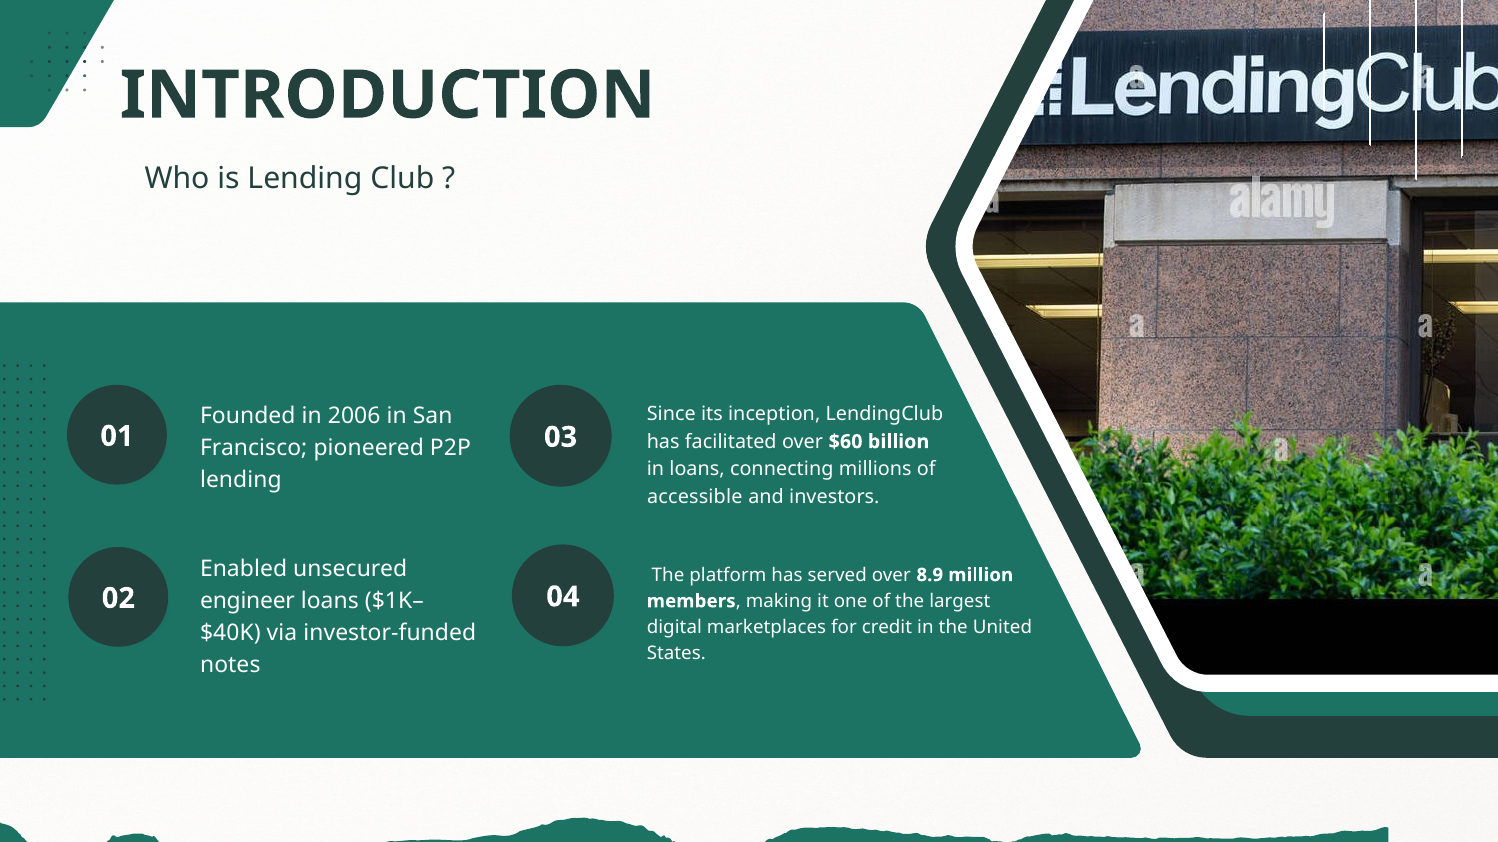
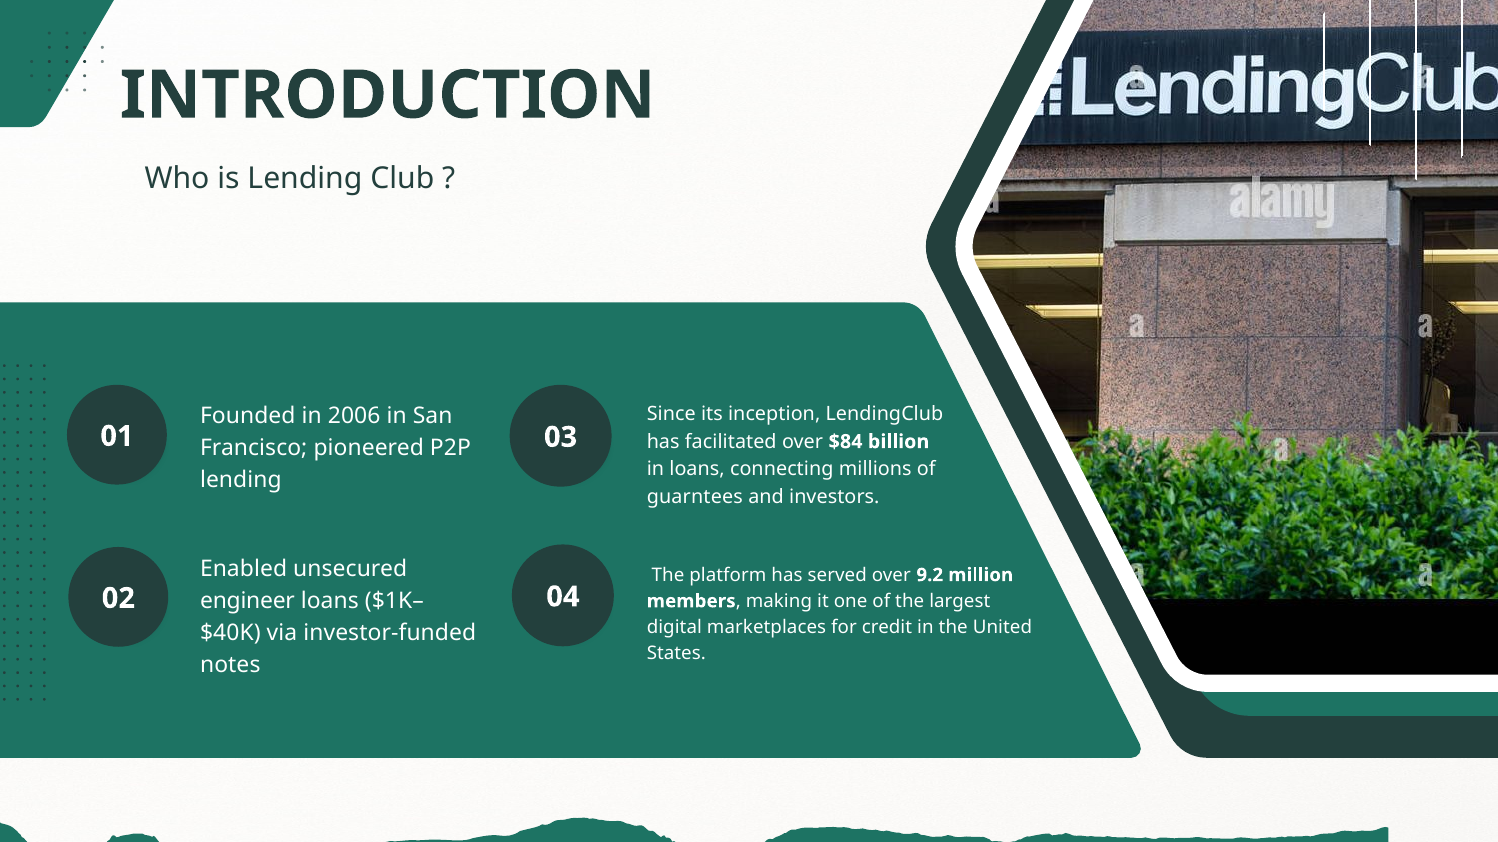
$60: $60 -> $84
accessible: accessible -> guarntees
8.9: 8.9 -> 9.2
